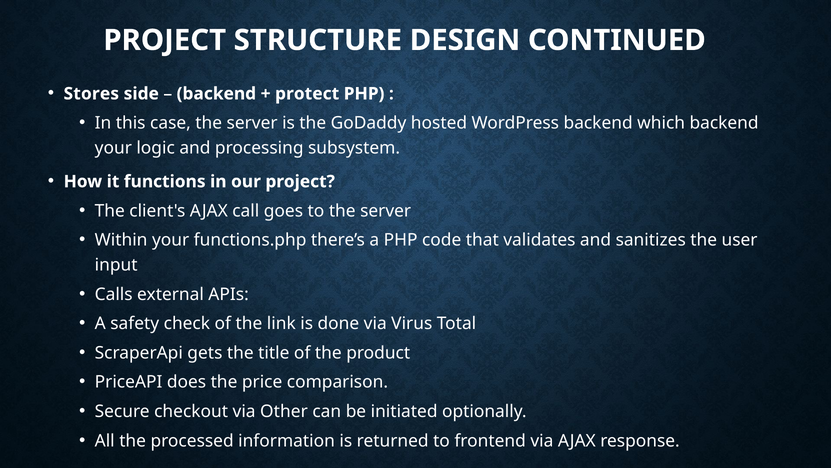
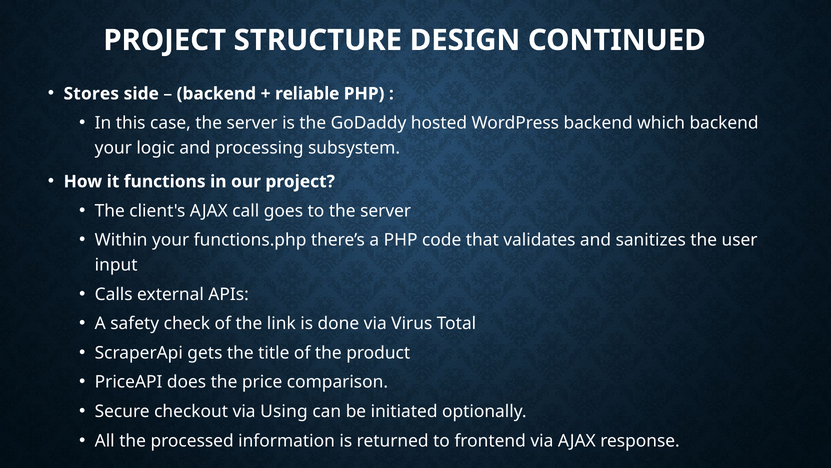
protect: protect -> reliable
Other: Other -> Using
